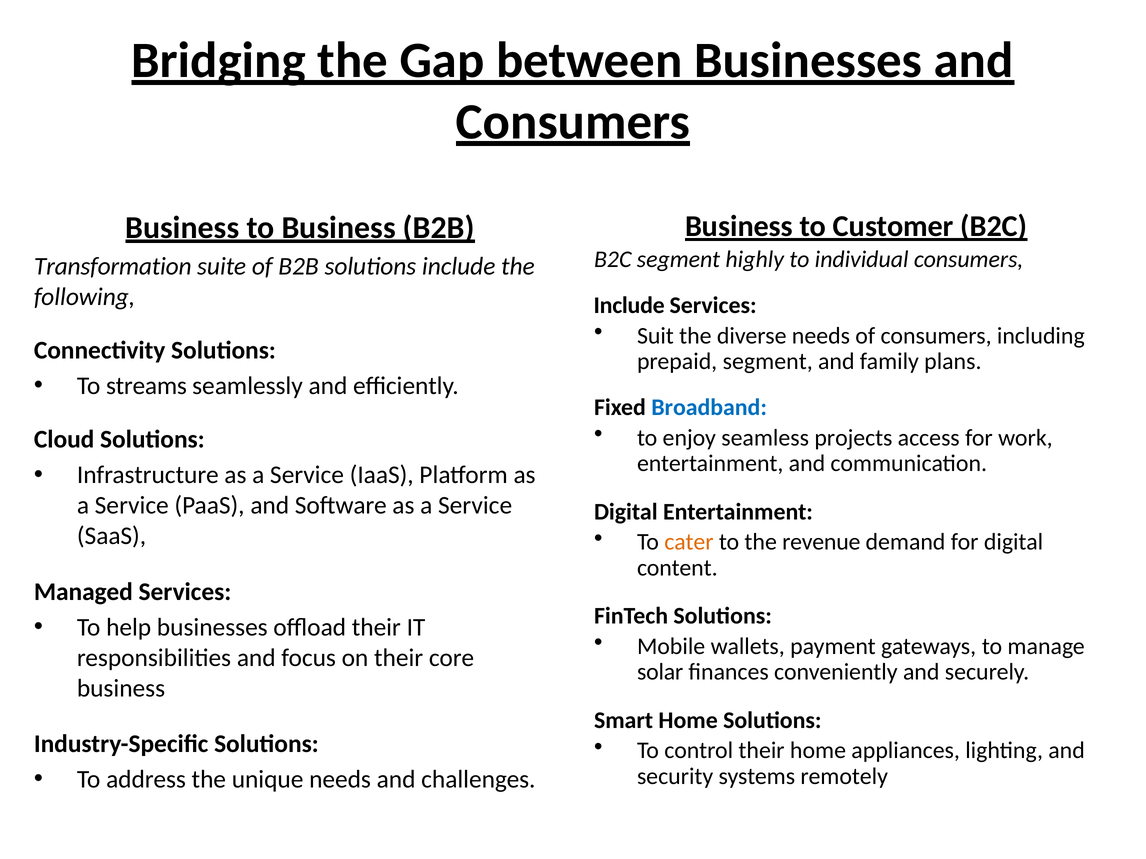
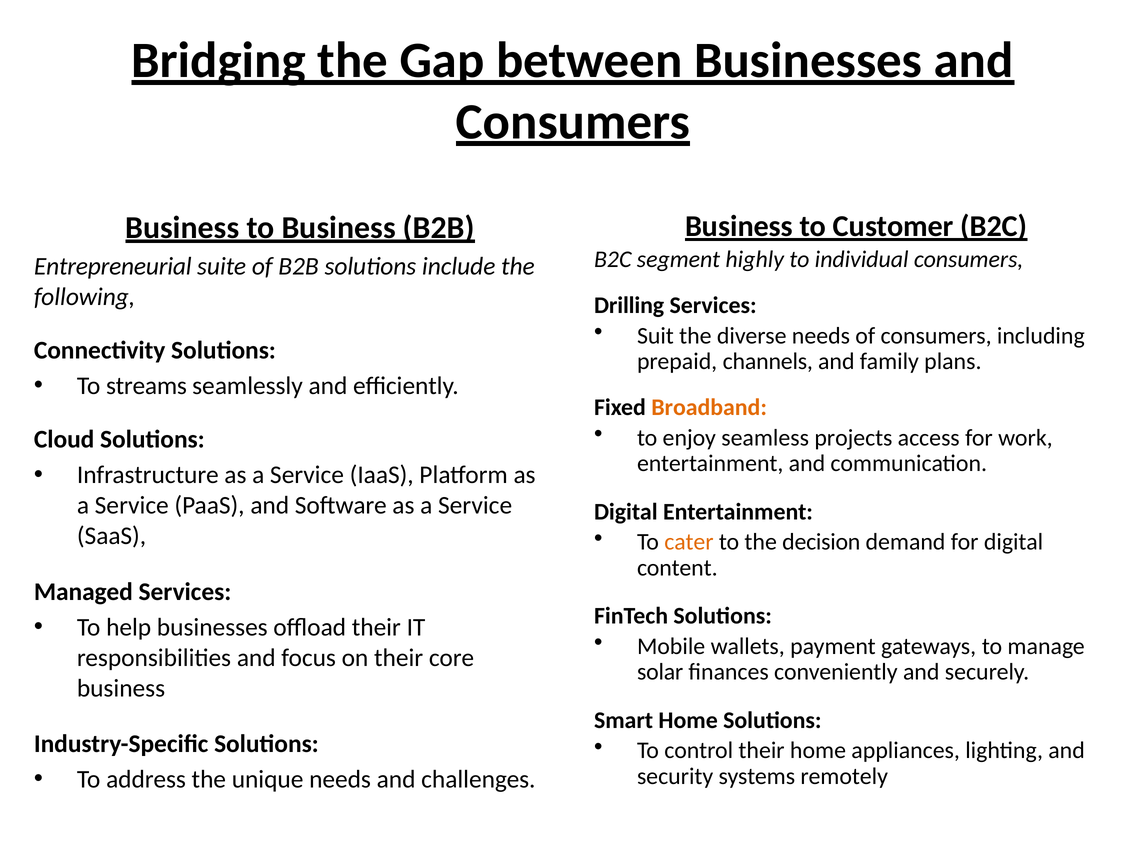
Transformation: Transformation -> Entrepreneurial
Include at (629, 305): Include -> Drilling
prepaid segment: segment -> channels
Broadband colour: blue -> orange
revenue: revenue -> decision
